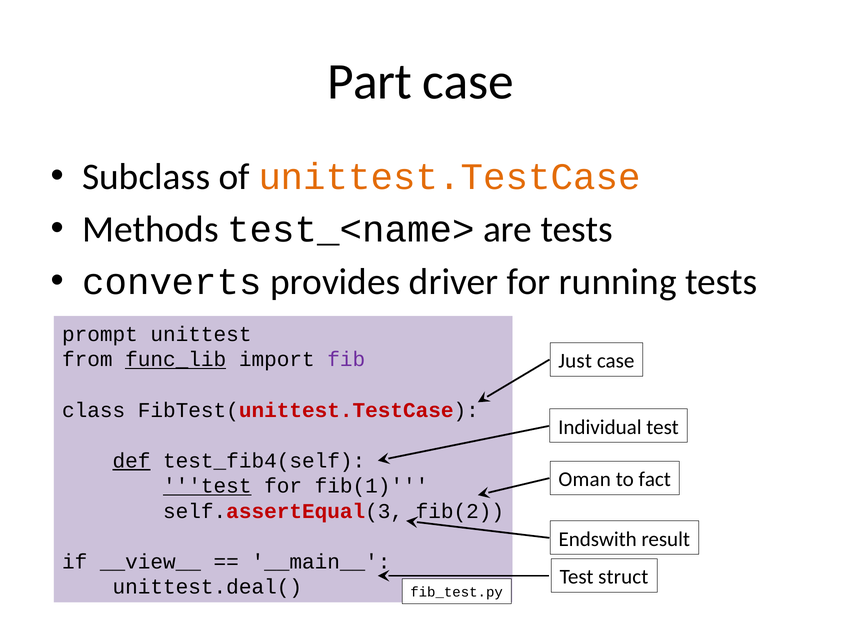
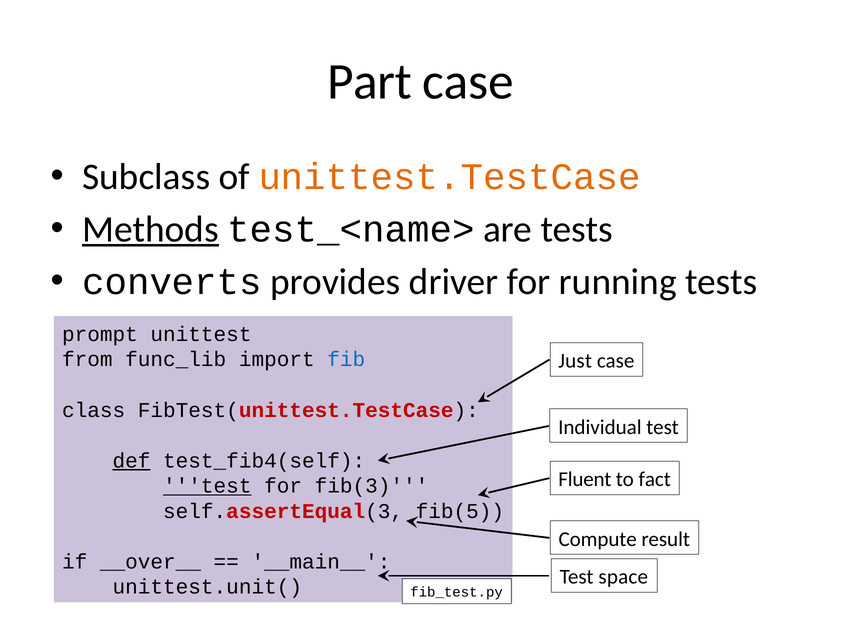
Methods underline: none -> present
func_lib underline: present -> none
fib colour: purple -> blue
Oman: Oman -> Fluent
fib(1: fib(1 -> fib(3
fib(2: fib(2 -> fib(5
Endswith: Endswith -> Compute
__view__: __view__ -> __over__
struct: struct -> space
unittest.deal(: unittest.deal( -> unittest.unit(
